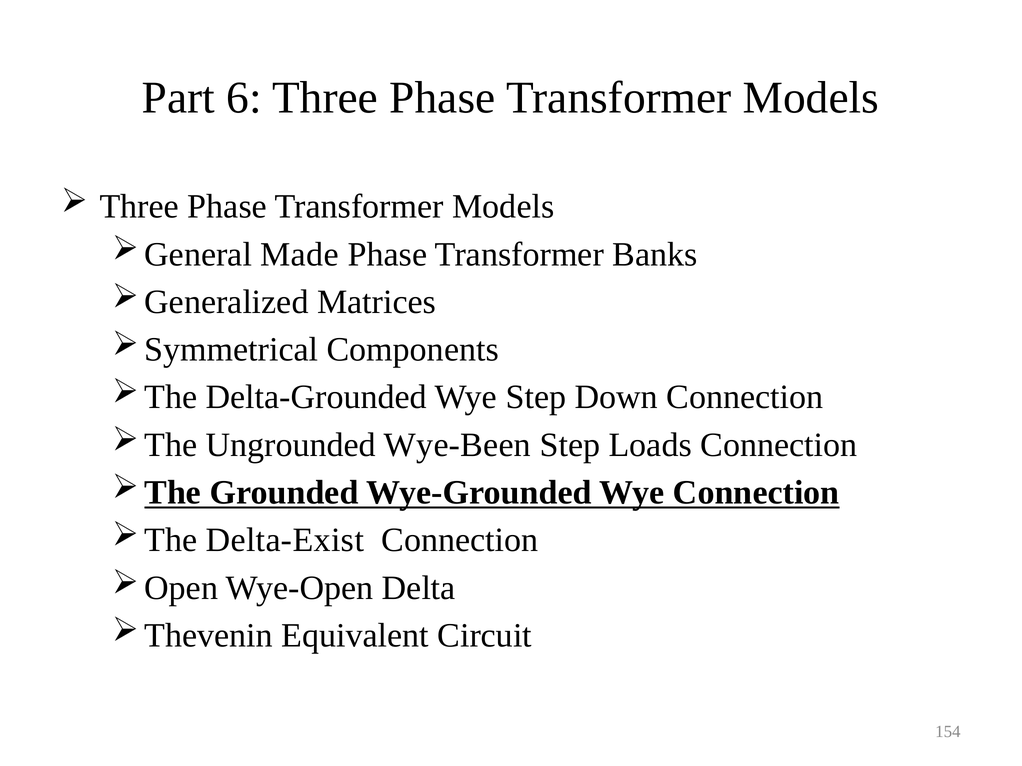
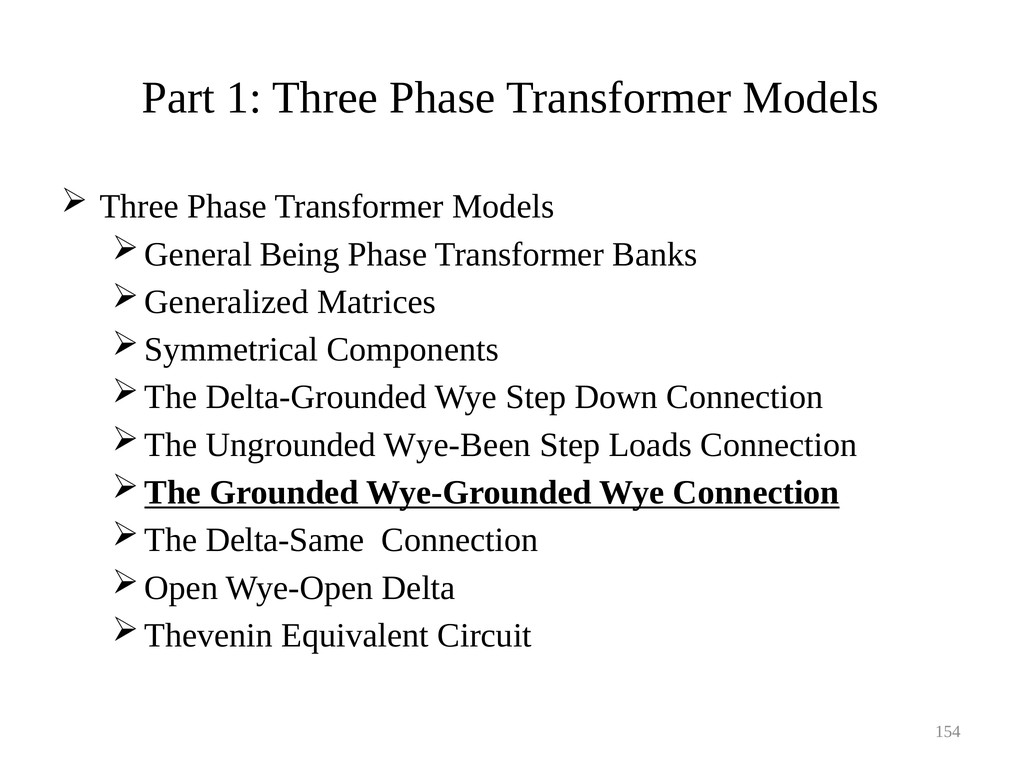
6: 6 -> 1
Made: Made -> Being
Delta-Exist: Delta-Exist -> Delta-Same
